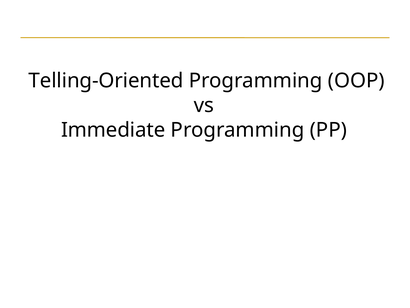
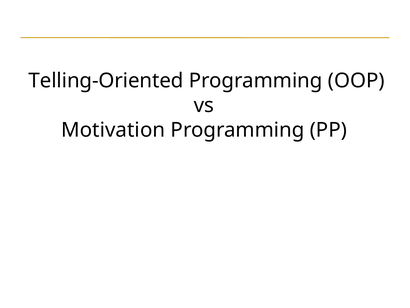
Immediate: Immediate -> Motivation
